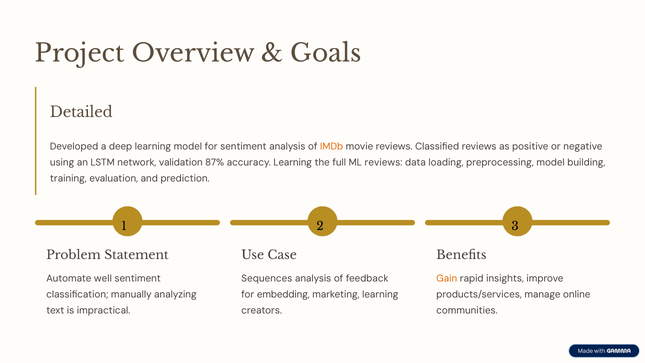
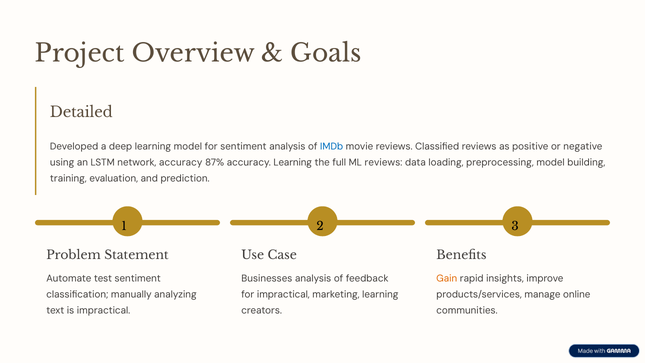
IMDb colour: orange -> blue
network validation: validation -> accuracy
well: well -> test
Sequences: Sequences -> Businesses
for embedding: embedding -> impractical
